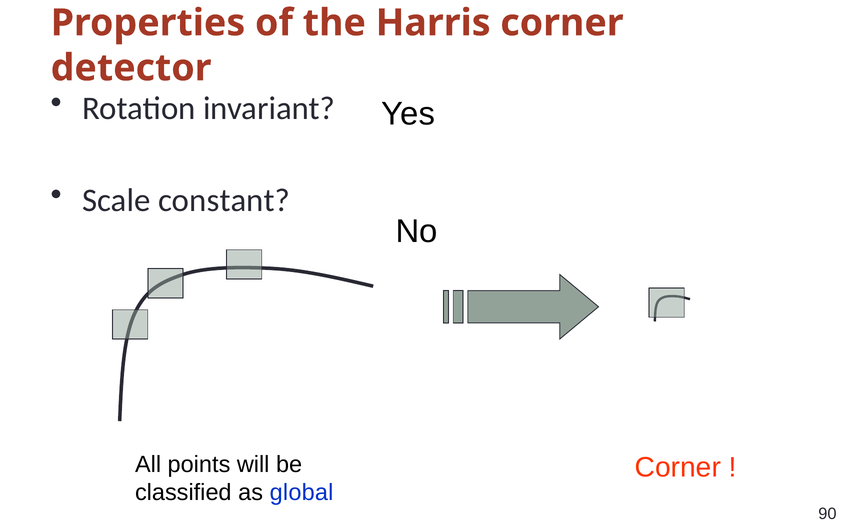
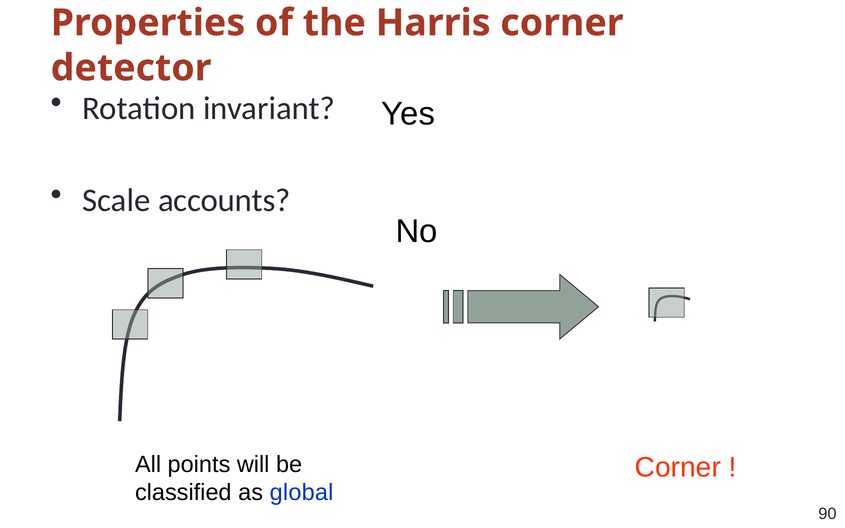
constant: constant -> accounts
